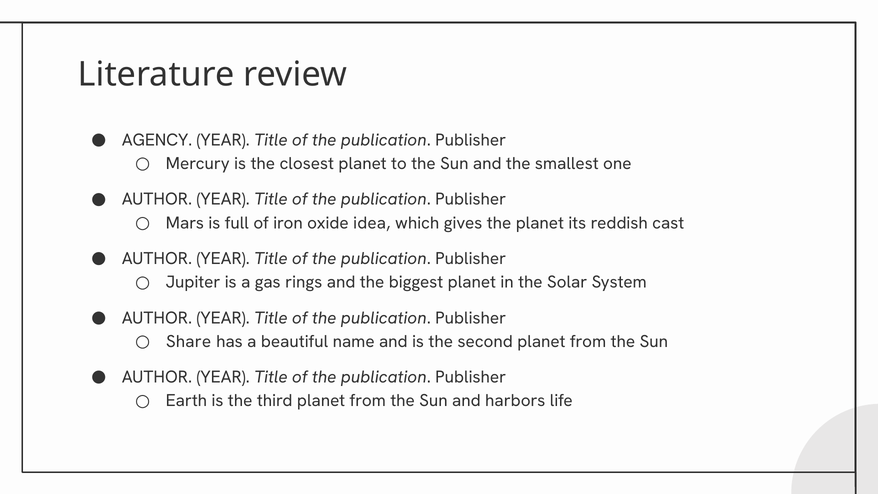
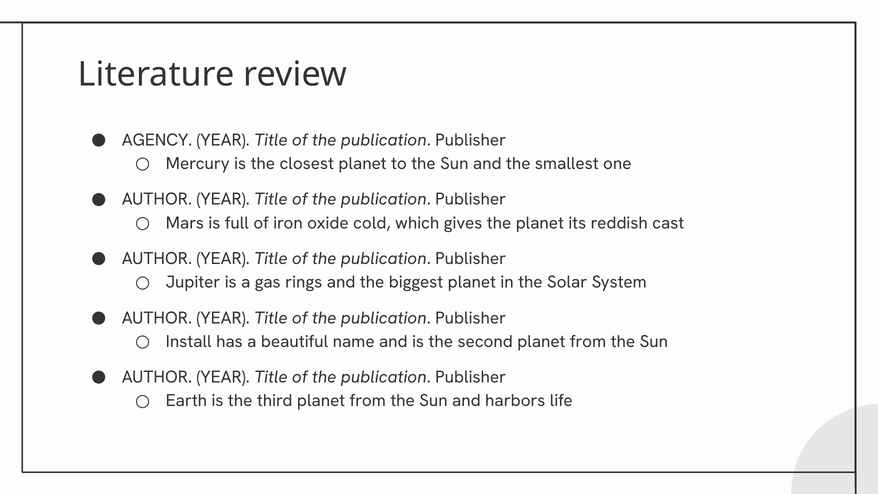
idea: idea -> cold
Share: Share -> Install
